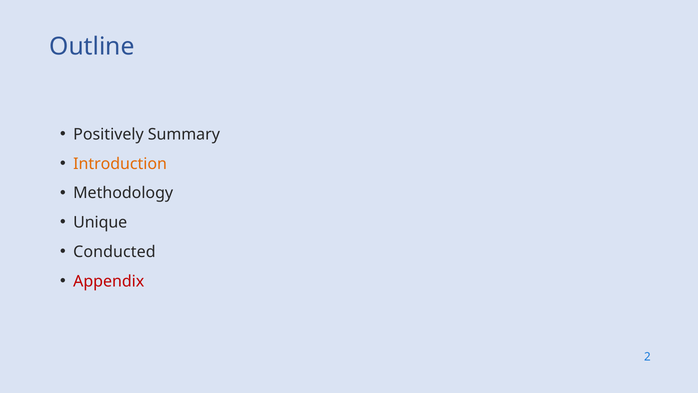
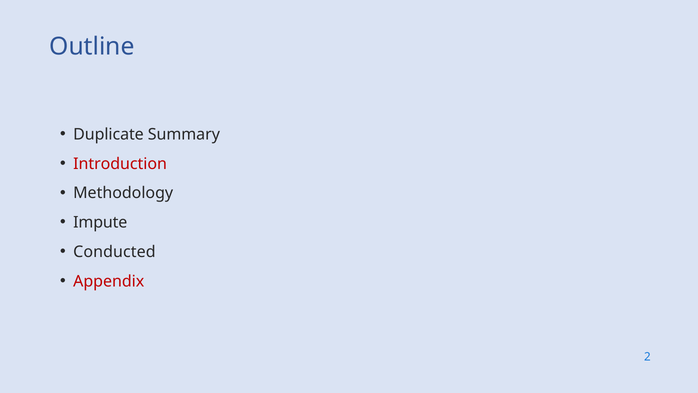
Positively: Positively -> Duplicate
Introduction colour: orange -> red
Unique: Unique -> Impute
